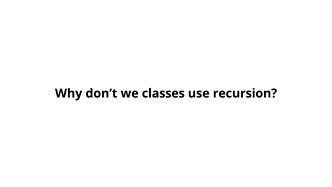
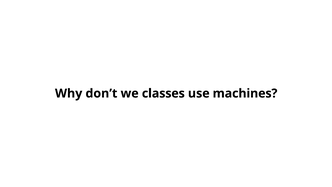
recursion: recursion -> machines
